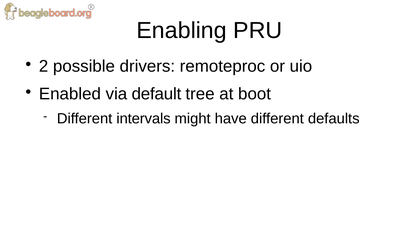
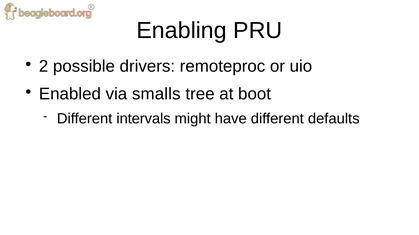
default: default -> smalls
